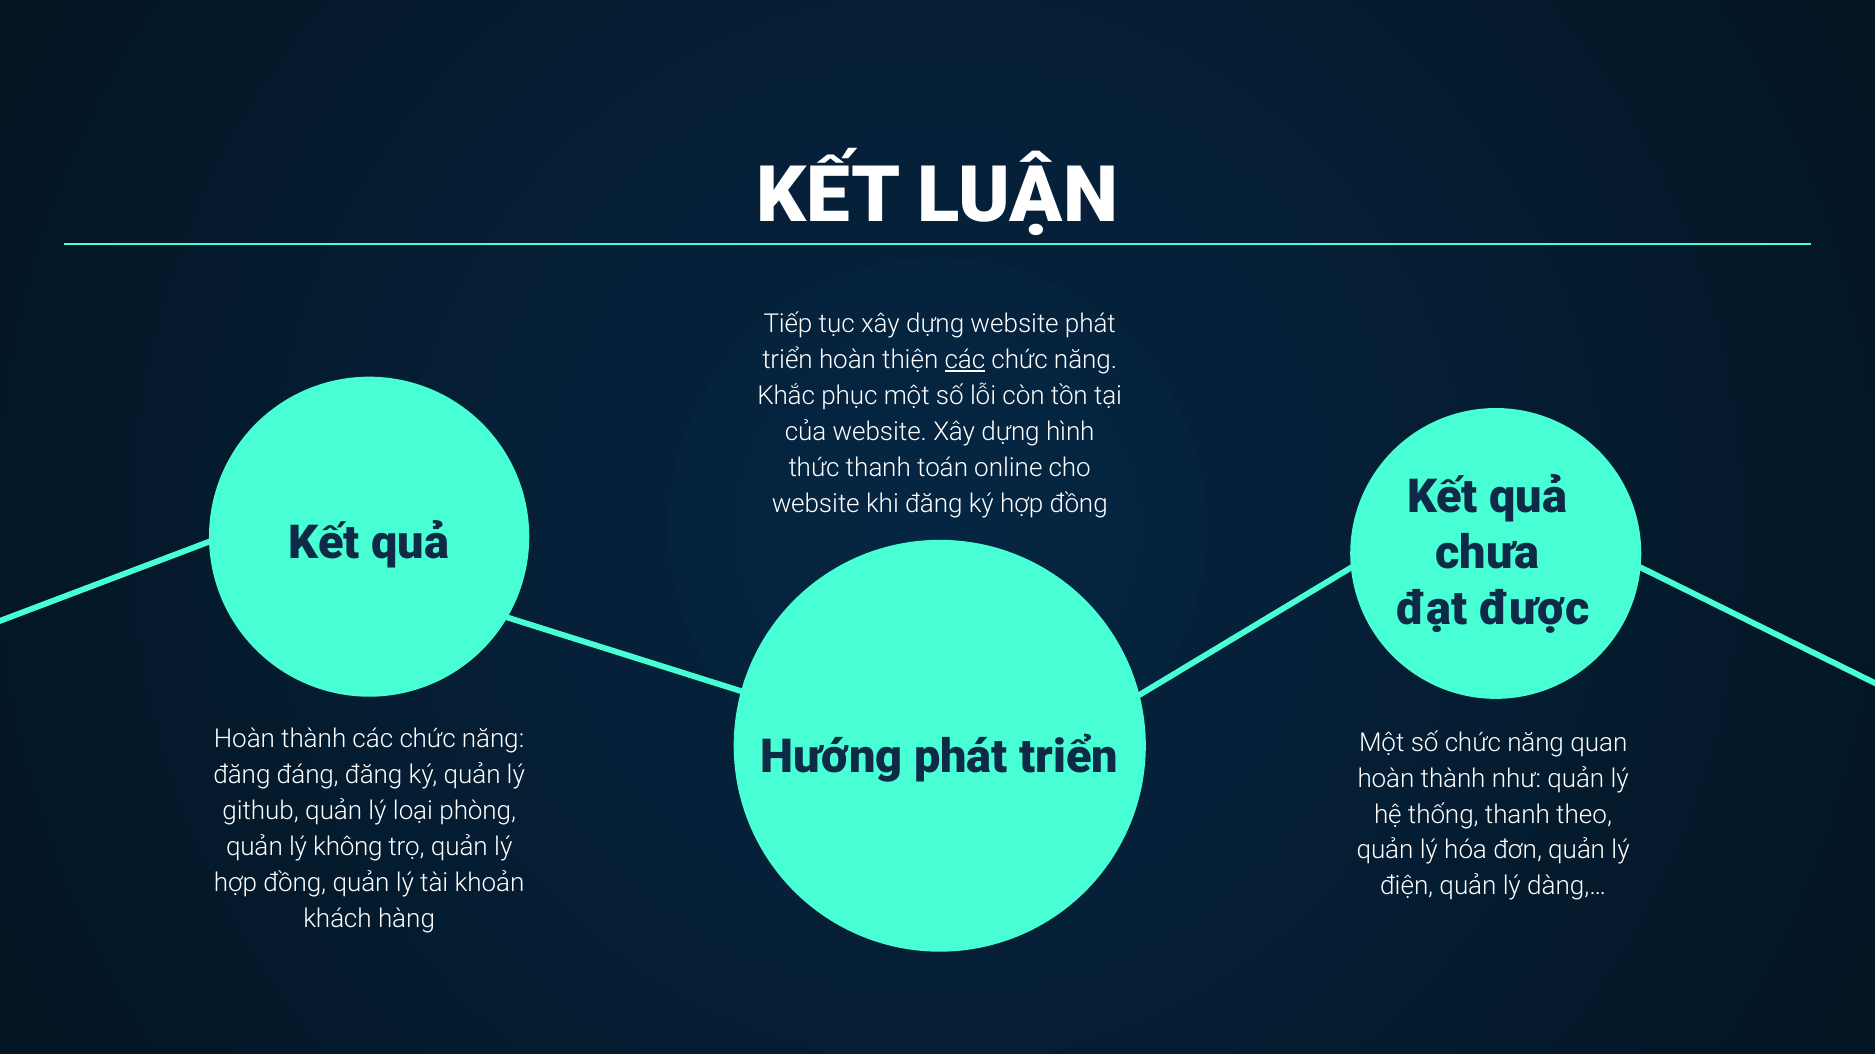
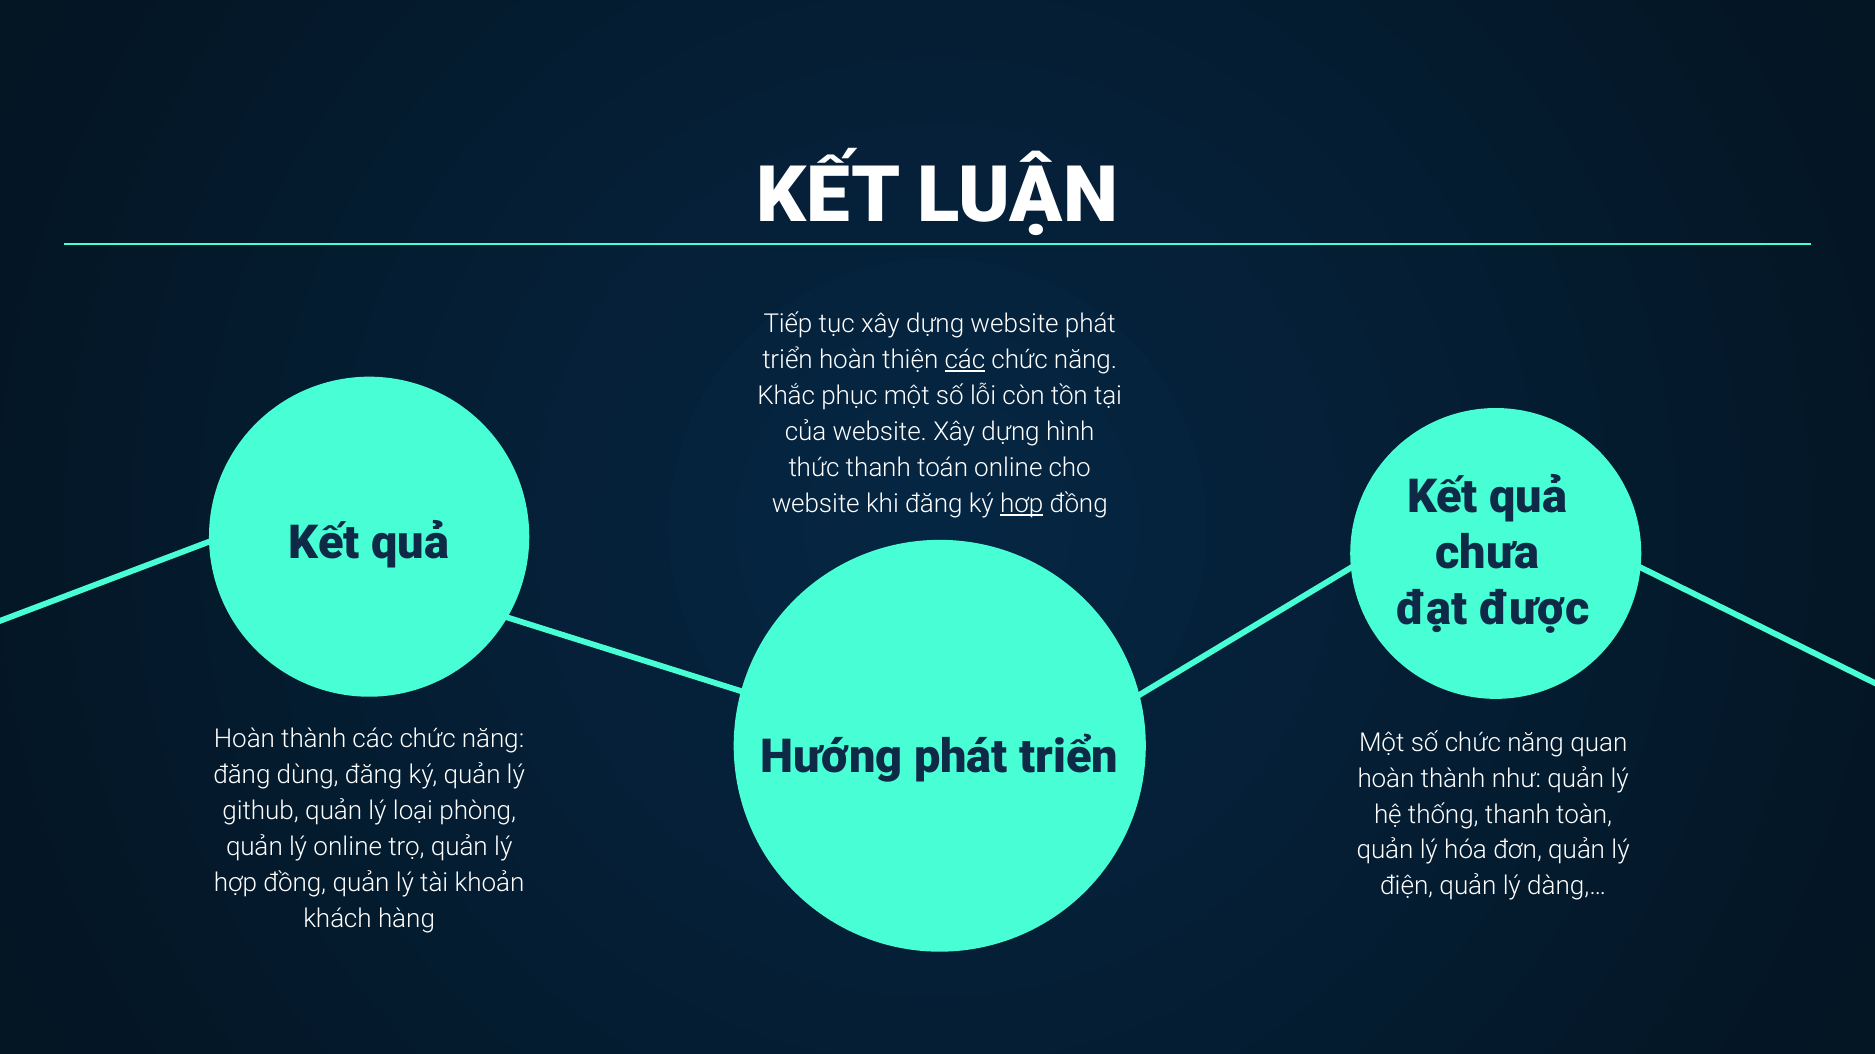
hợp at (1022, 504) underline: none -> present
đáng: đáng -> dùng
theo: theo -> toàn
lý không: không -> online
